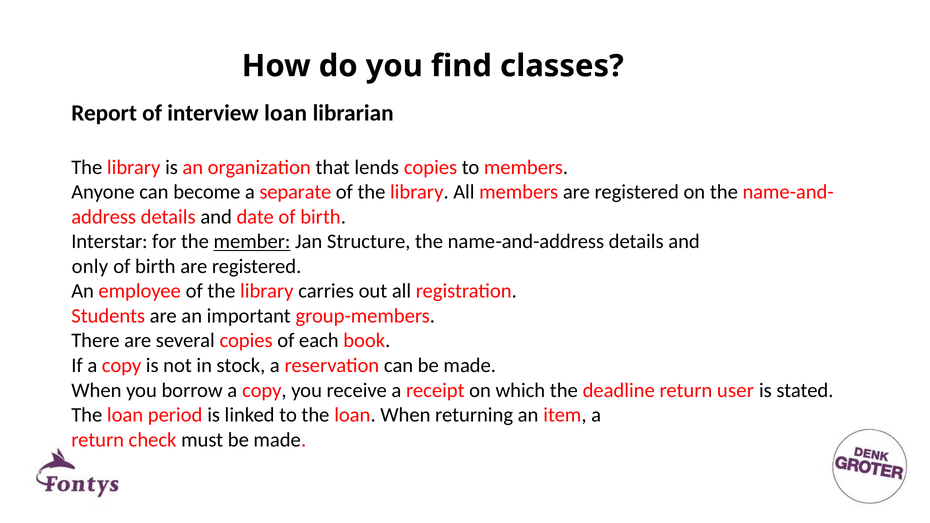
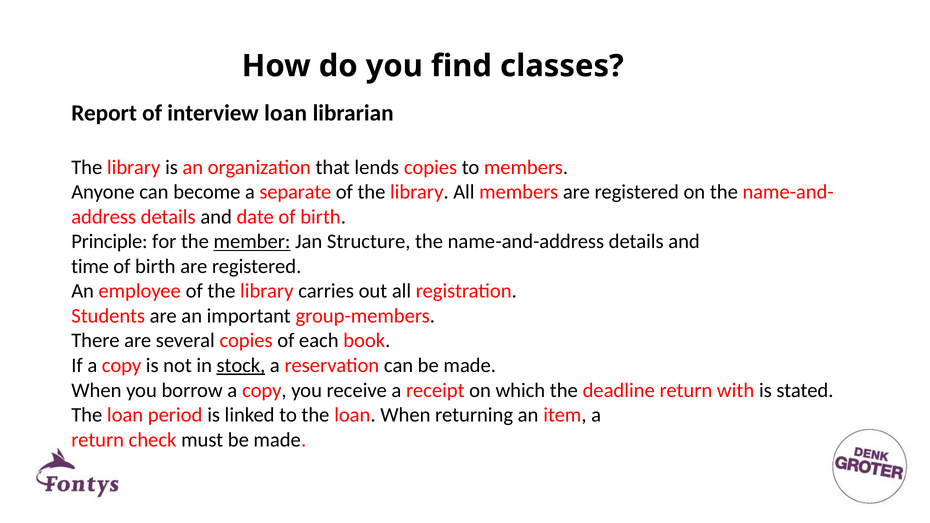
Interstar: Interstar -> Principle
only: only -> time
stock underline: none -> present
user: user -> with
